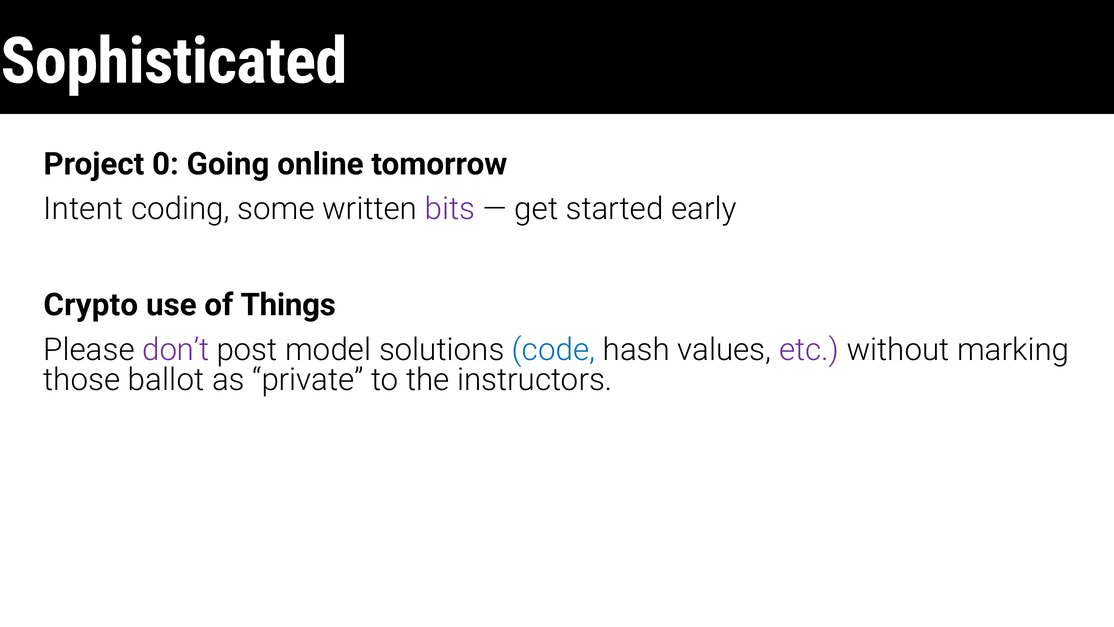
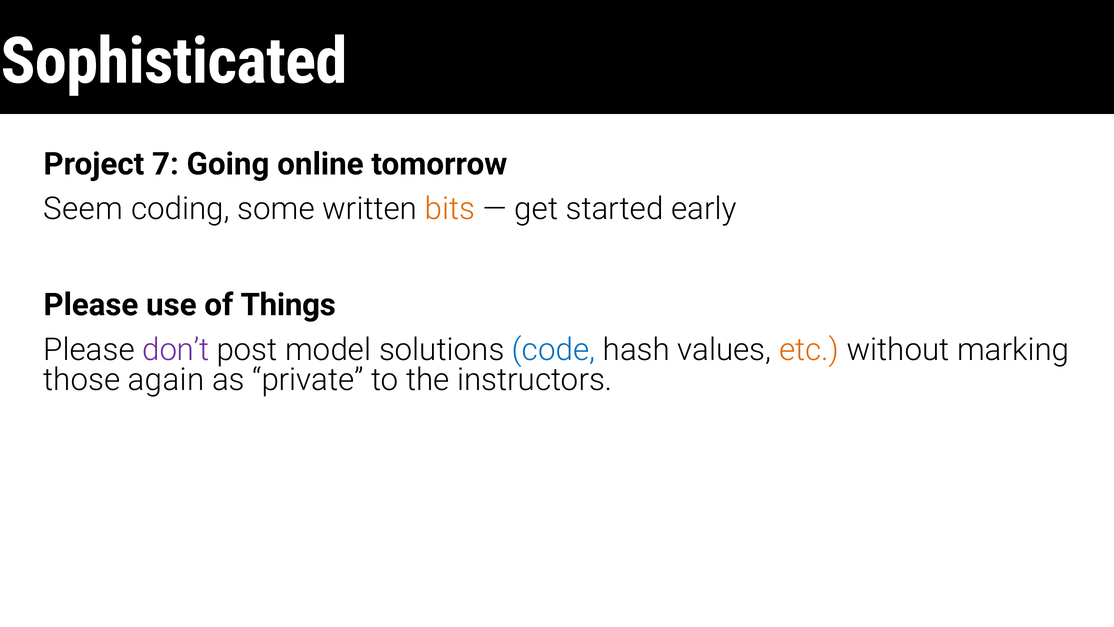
0: 0 -> 7
Intent: Intent -> Seem
bits colour: purple -> orange
Crypto at (91, 305): Crypto -> Please
etc colour: purple -> orange
ballot: ballot -> again
